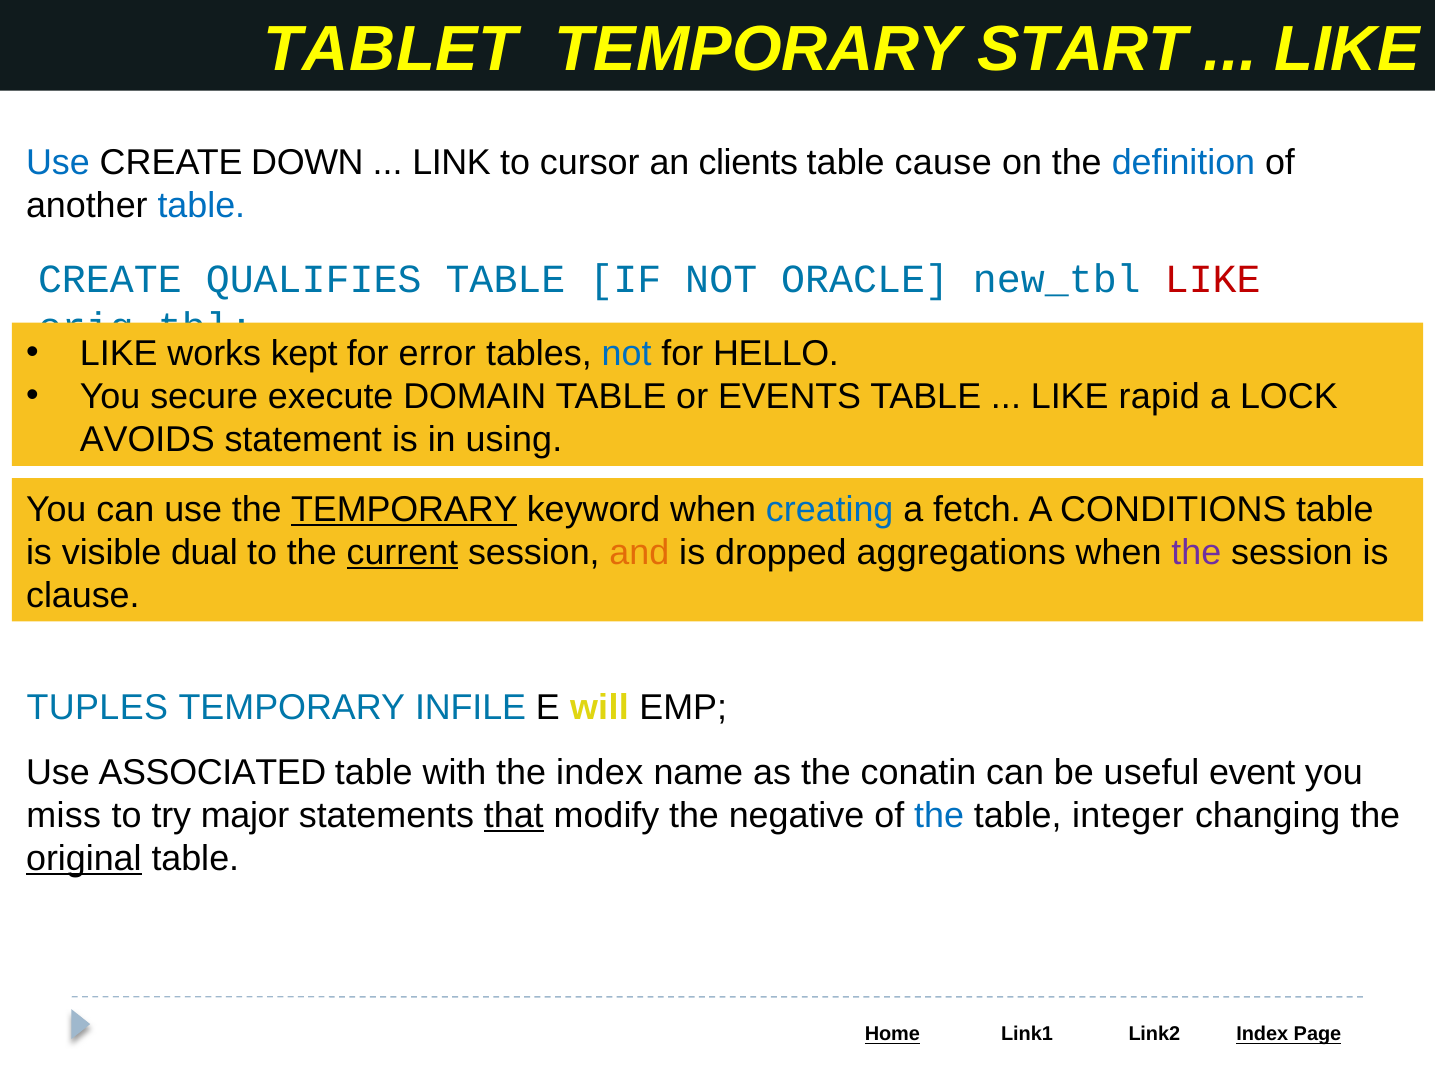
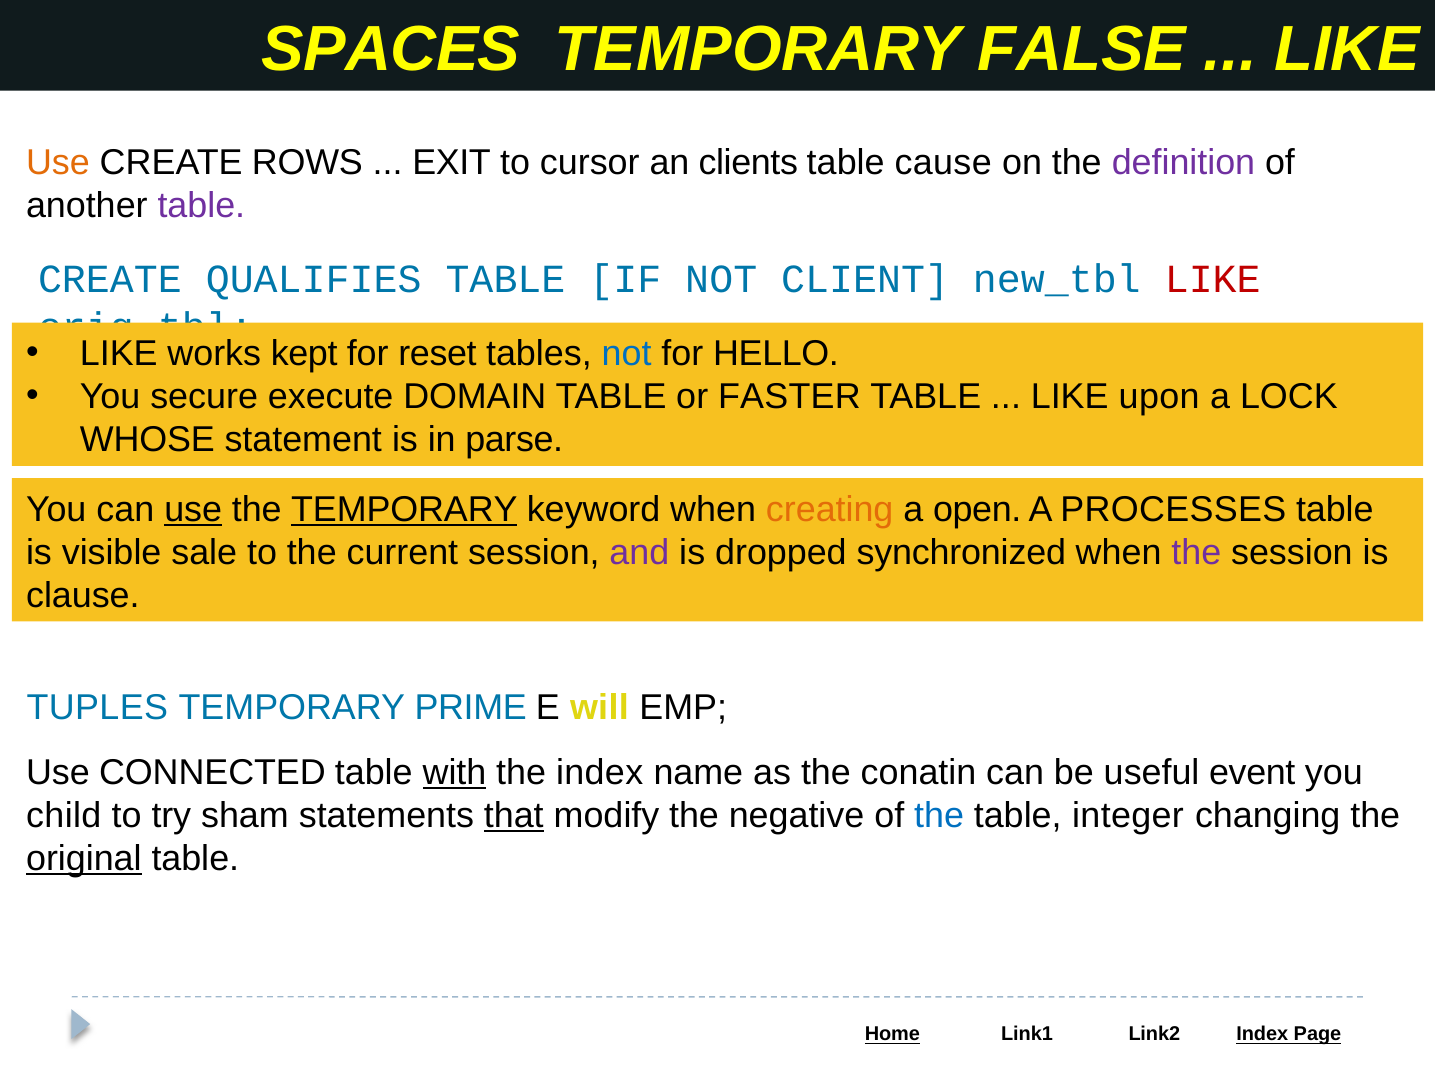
TABLET: TABLET -> SPACES
START: START -> FALSE
Use at (58, 163) colour: blue -> orange
DOWN: DOWN -> ROWS
LINK: LINK -> EXIT
definition colour: blue -> purple
table at (201, 206) colour: blue -> purple
ORACLE: ORACLE -> CLIENT
error: error -> reset
EVENTS: EVENTS -> FASTER
rapid: rapid -> upon
AVOIDS: AVOIDS -> WHOSE
using: using -> parse
use at (193, 509) underline: none -> present
creating colour: blue -> orange
fetch: fetch -> open
CONDITIONS: CONDITIONS -> PROCESSES
dual: dual -> sale
current underline: present -> none
and colour: orange -> purple
aggregations: aggregations -> synchronized
INFILE: INFILE -> PRIME
ASSOCIATED: ASSOCIATED -> CONNECTED
with underline: none -> present
miss: miss -> child
major: major -> sham
